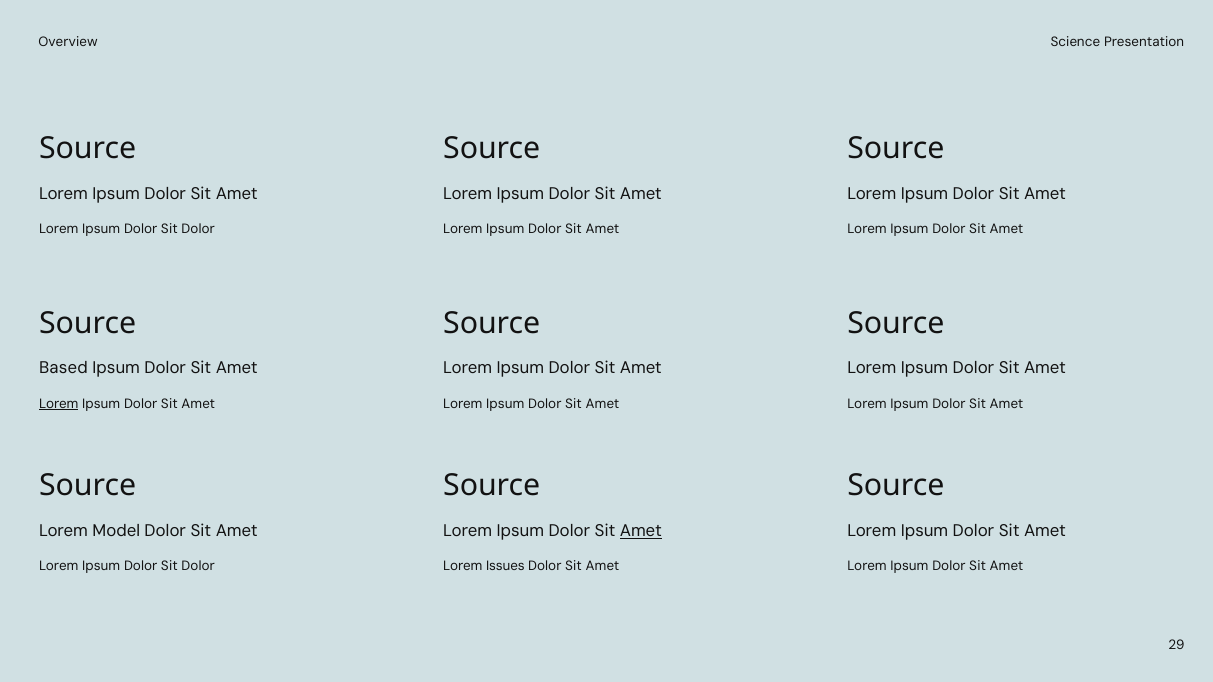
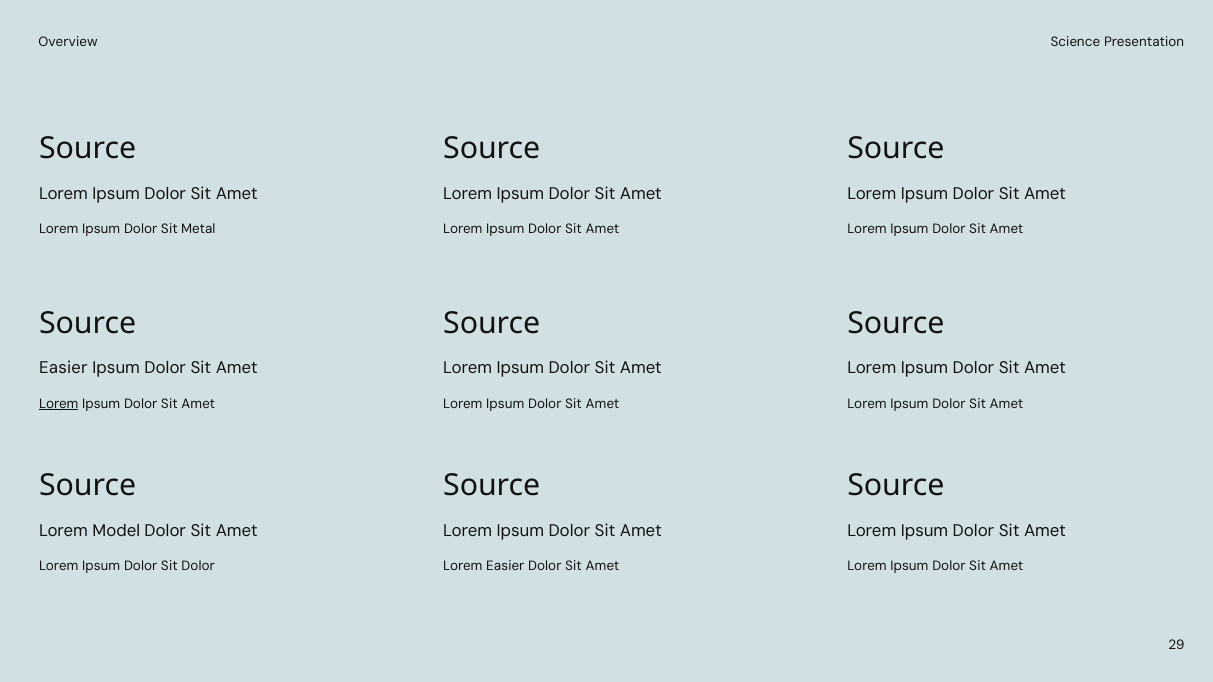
Dolor at (198, 229): Dolor -> Metal
Based at (63, 369): Based -> Easier
Amet at (641, 531) underline: present -> none
Lorem Issues: Issues -> Easier
